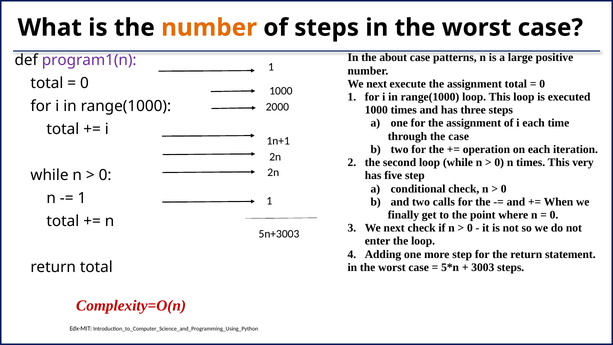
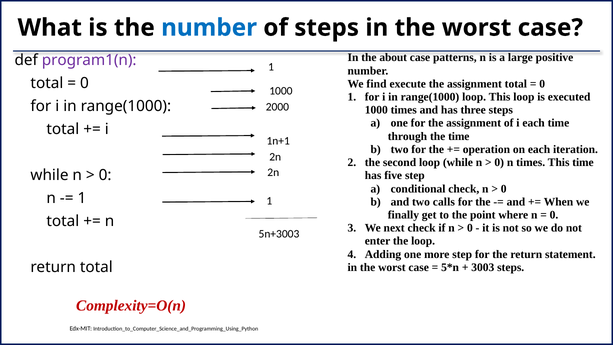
number at (209, 28) colour: orange -> blue
next at (377, 84): next -> find
the case: case -> time
This very: very -> time
